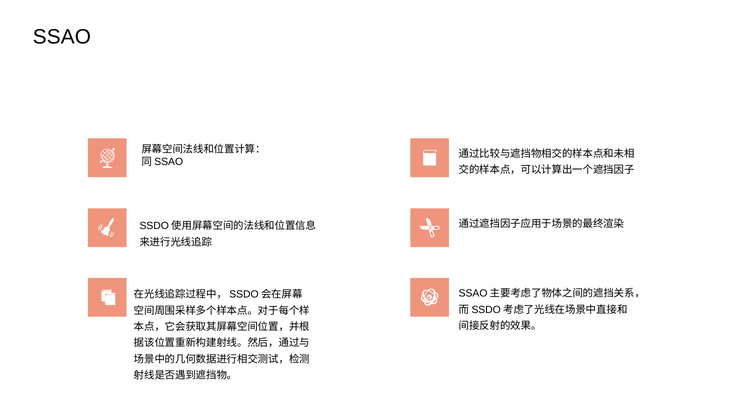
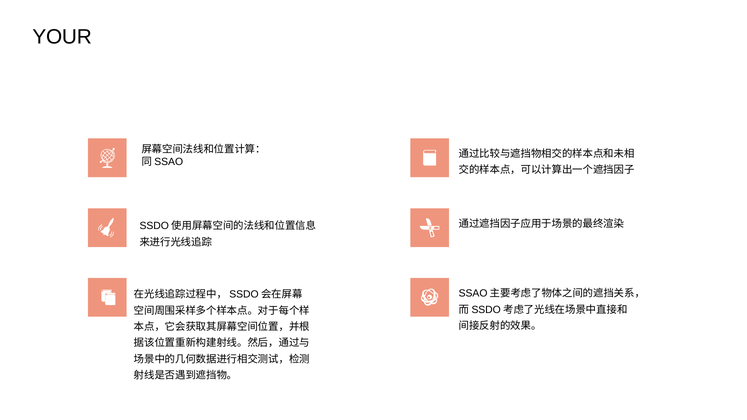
SSAO: SSAO -> YOUR
